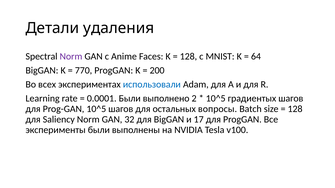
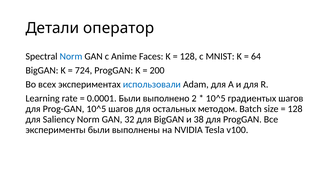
удаления: удаления -> оператор
Norm at (71, 57) colour: purple -> blue
770: 770 -> 724
вопросы: вопросы -> методом
17: 17 -> 38
